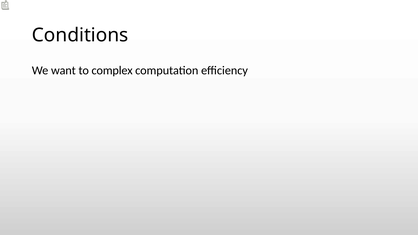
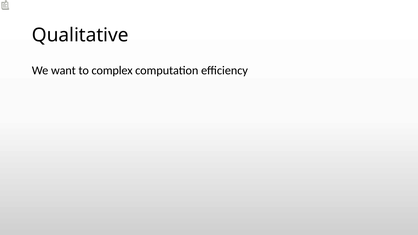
Conditions: Conditions -> Qualitative
